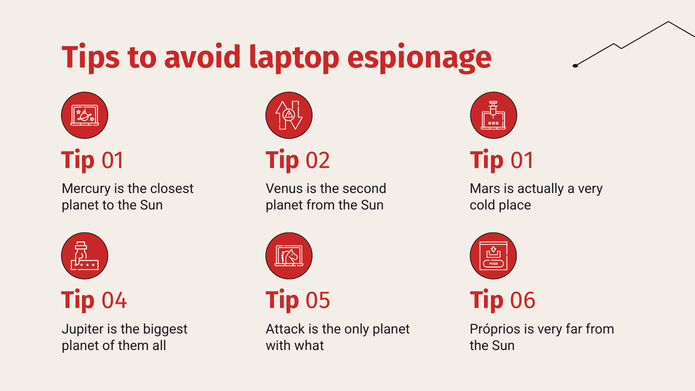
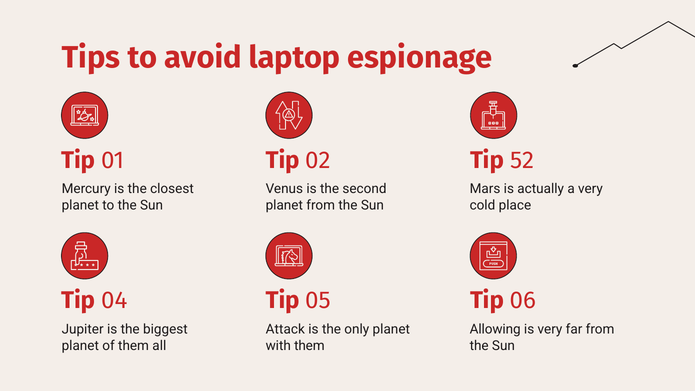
02 Tip 01: 01 -> 52
Próprios: Próprios -> Allowing
with what: what -> them
